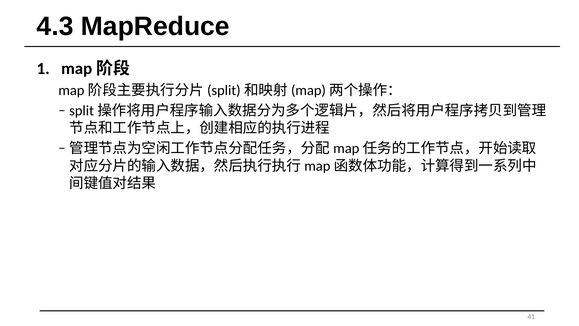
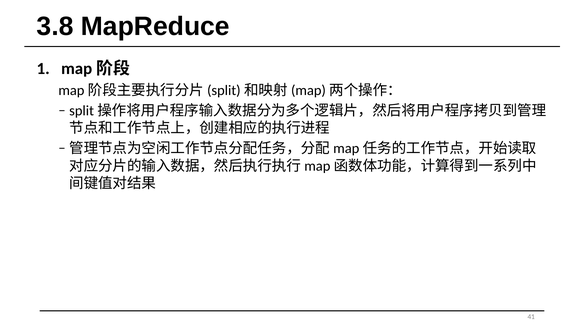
4.3: 4.3 -> 3.8
